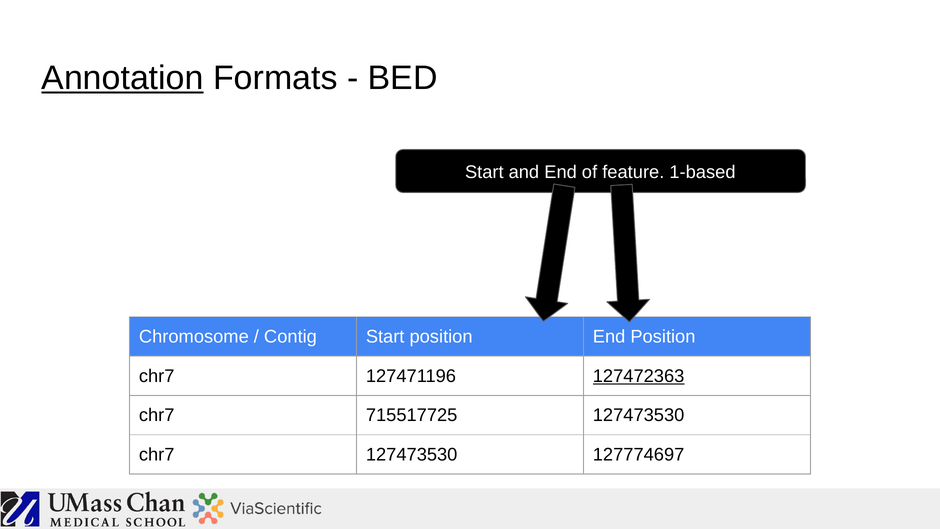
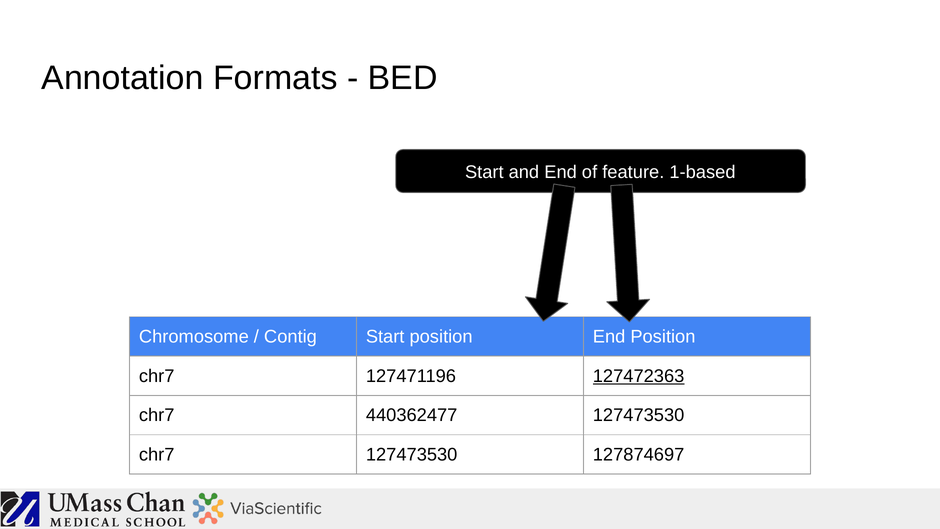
Annotation underline: present -> none
715517725: 715517725 -> 440362477
127774697: 127774697 -> 127874697
